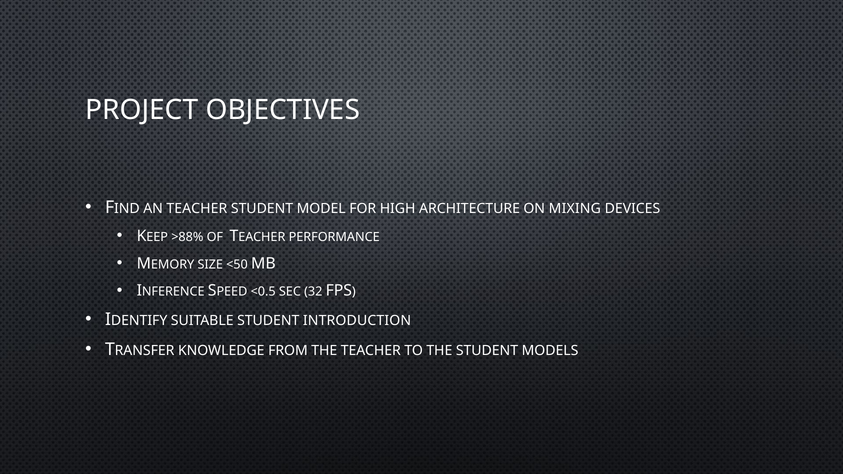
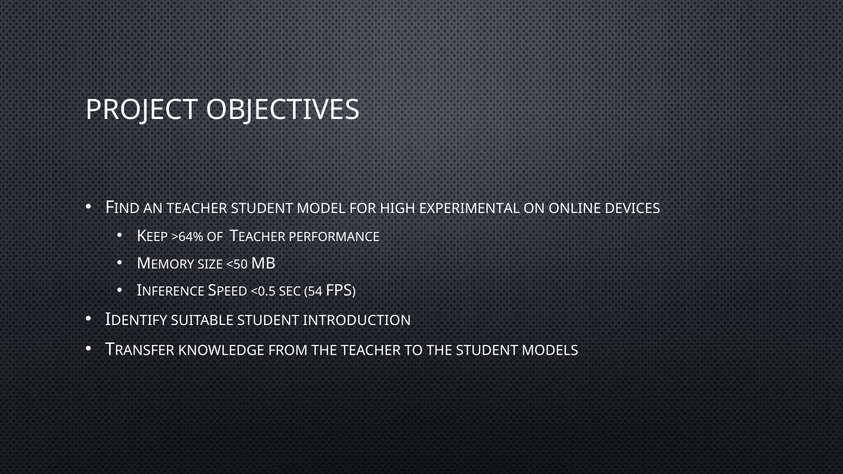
ARCHITECTURE: ARCHITECTURE -> EXPERIMENTAL
MIXING: MIXING -> ONLINE
>88%: >88% -> >64%
32: 32 -> 54
